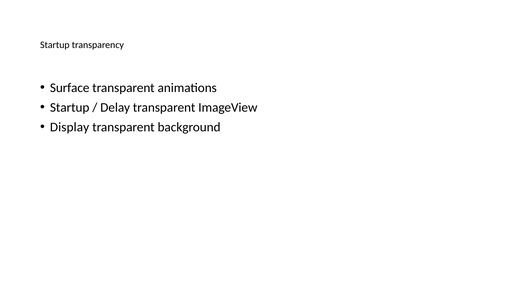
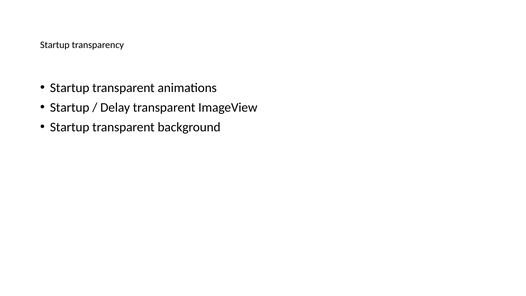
Surface at (70, 88): Surface -> Startup
Display at (70, 127): Display -> Startup
